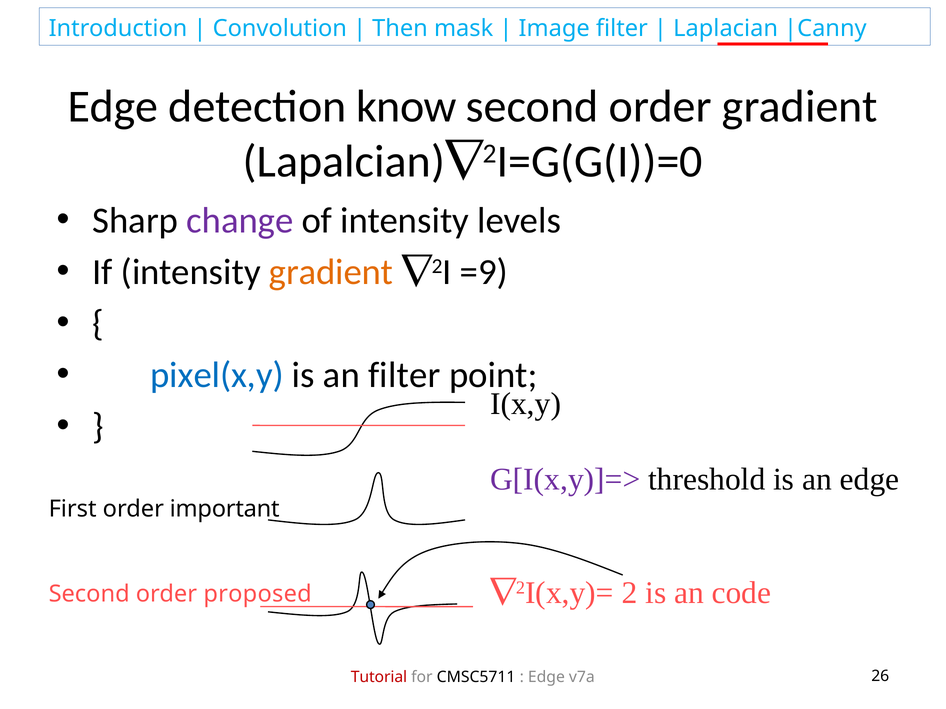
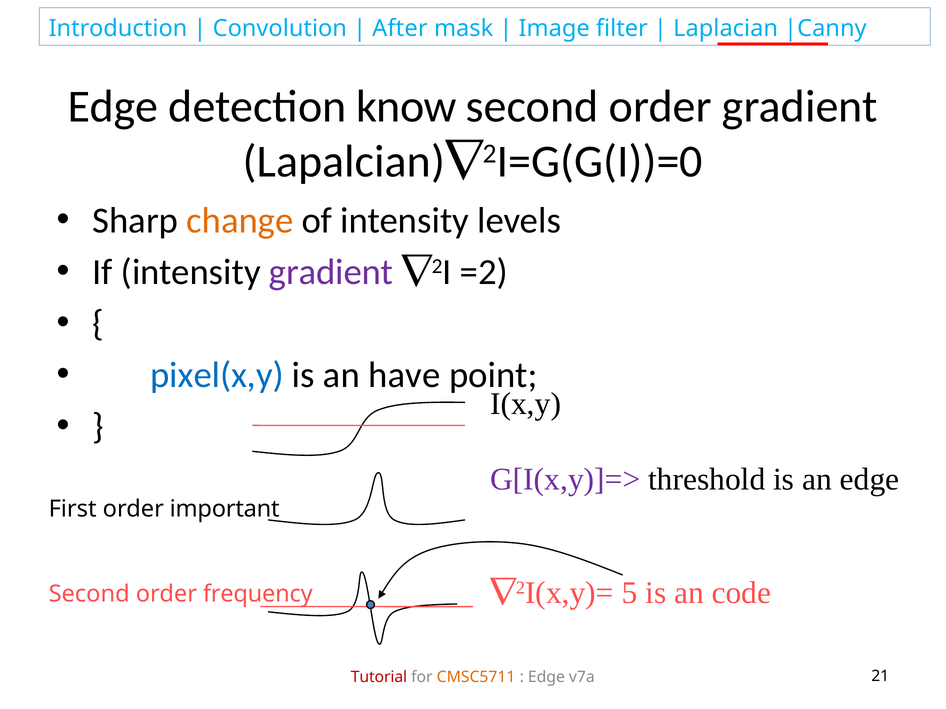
Then: Then -> After
change colour: purple -> orange
gradient at (331, 272) colour: orange -> purple
=9: =9 -> =2
an filter: filter -> have
2: 2 -> 5
proposed: proposed -> frequency
CMSC5711 colour: black -> orange
26: 26 -> 21
